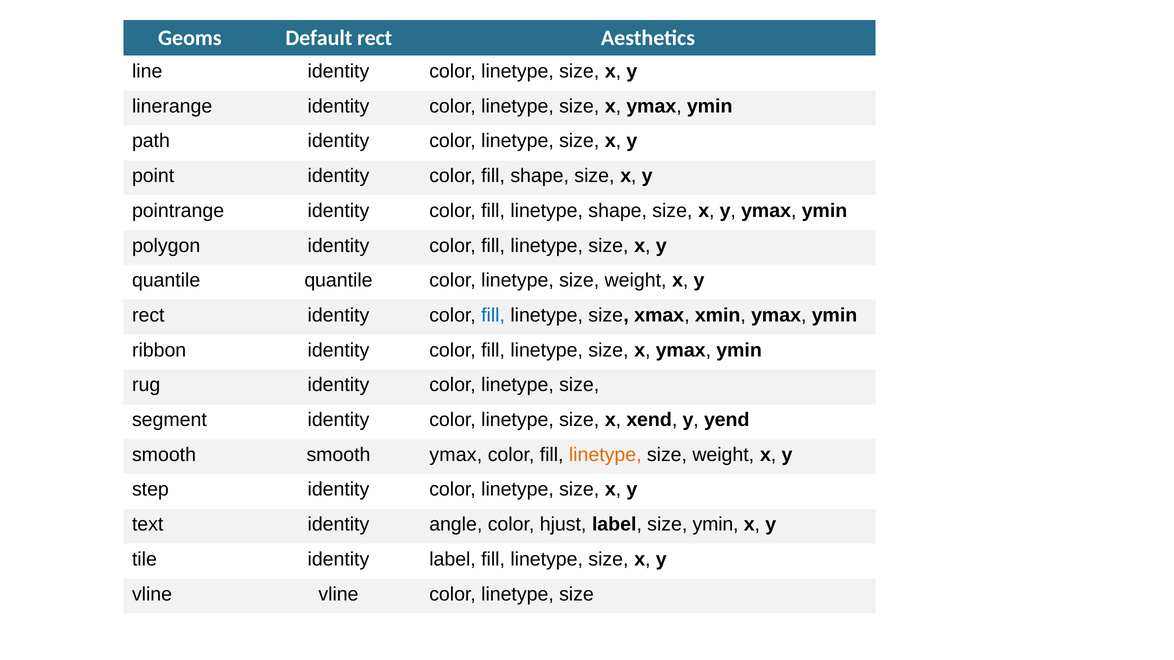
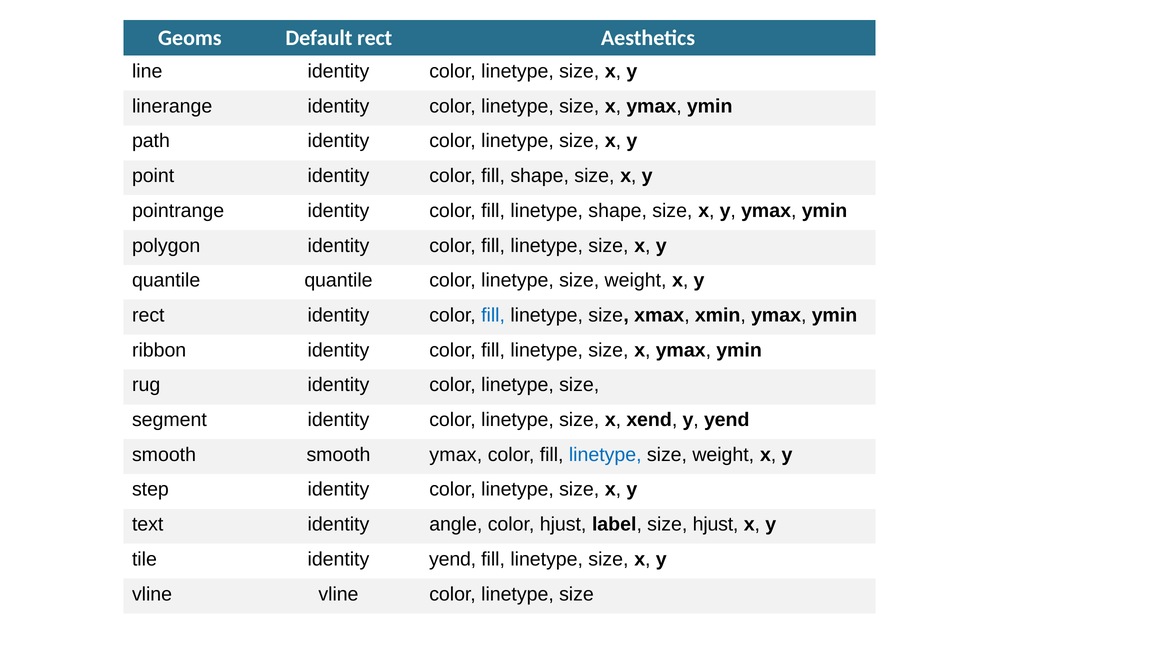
linetype at (605, 455) colour: orange -> blue
size ymin: ymin -> hjust
identity label: label -> yend
